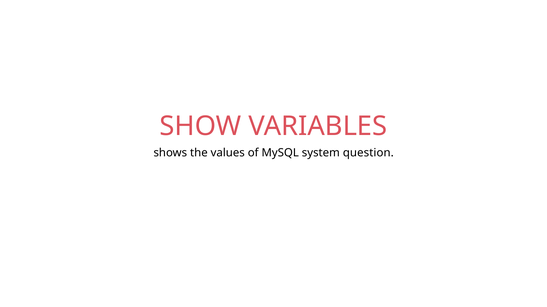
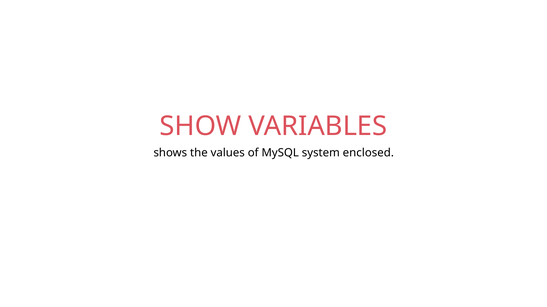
question: question -> enclosed
